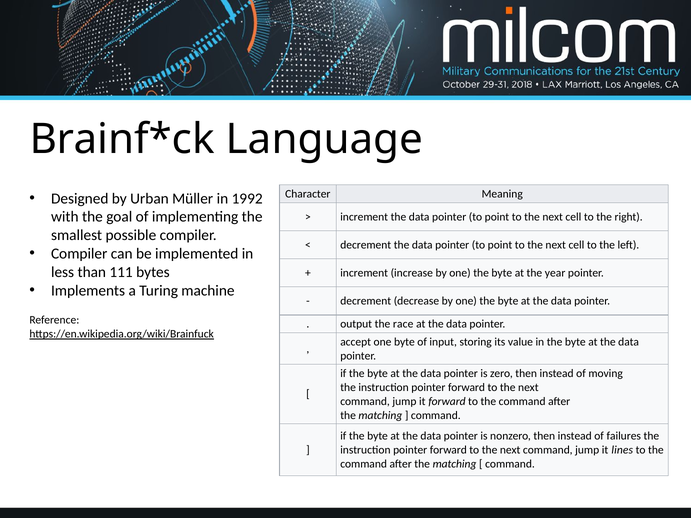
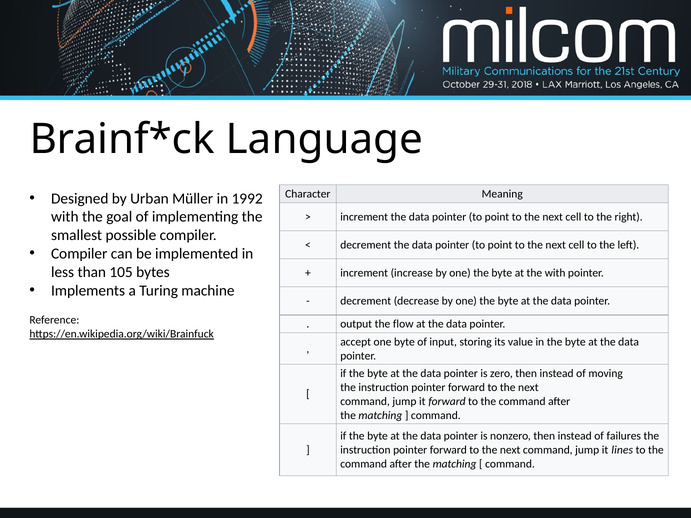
111: 111 -> 105
the year: year -> with
race: race -> flow
